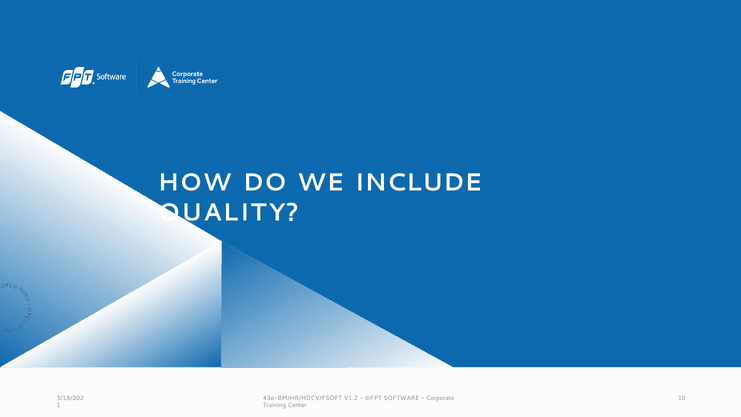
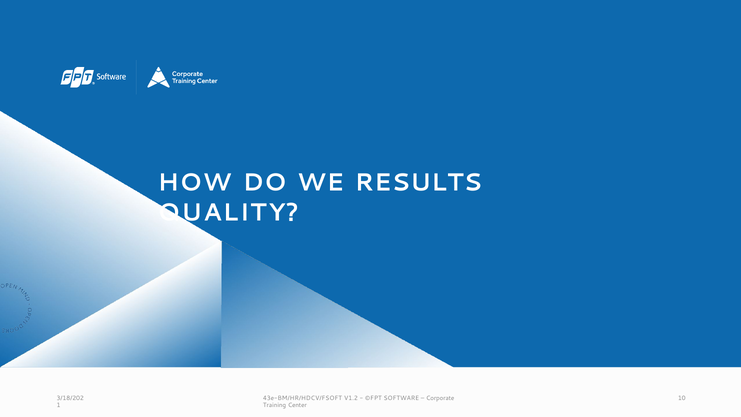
INCLUDE: INCLUDE -> RESULTS
